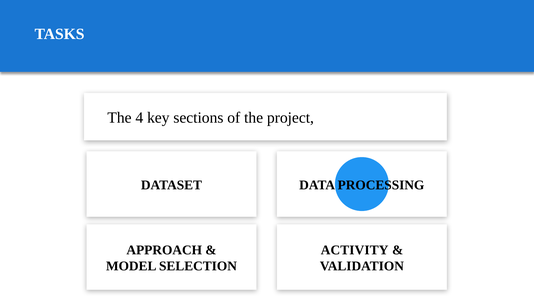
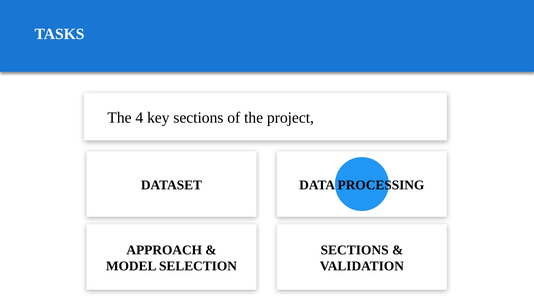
ACTIVITY at (355, 249): ACTIVITY -> SECTIONS
